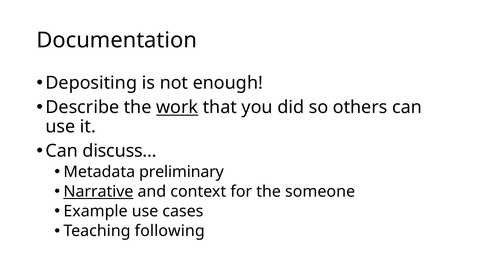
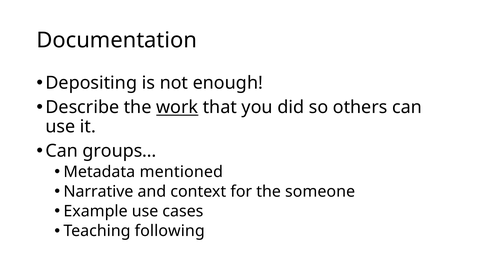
discuss…: discuss… -> groups…
preliminary: preliminary -> mentioned
Narrative underline: present -> none
